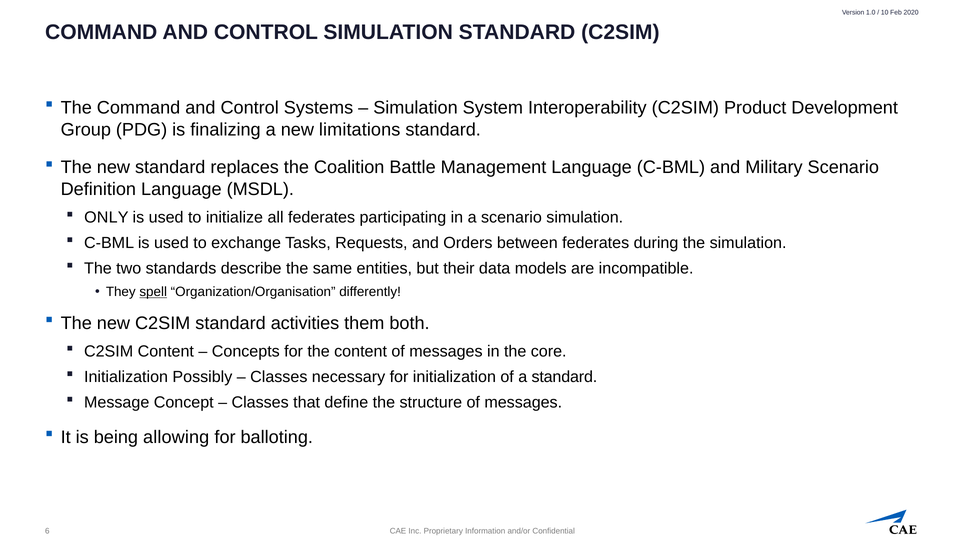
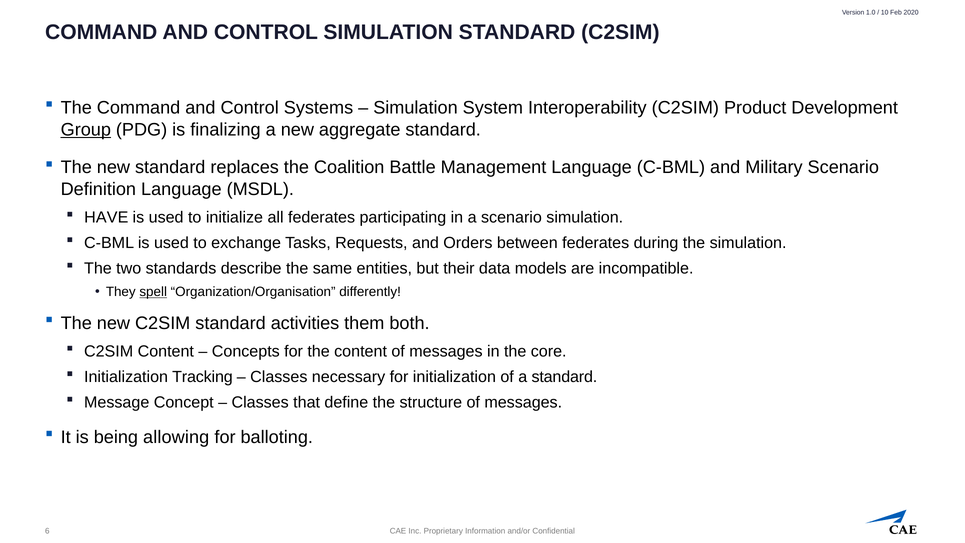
Group underline: none -> present
limitations: limitations -> aggregate
ONLY: ONLY -> HAVE
Possibly: Possibly -> Tracking
